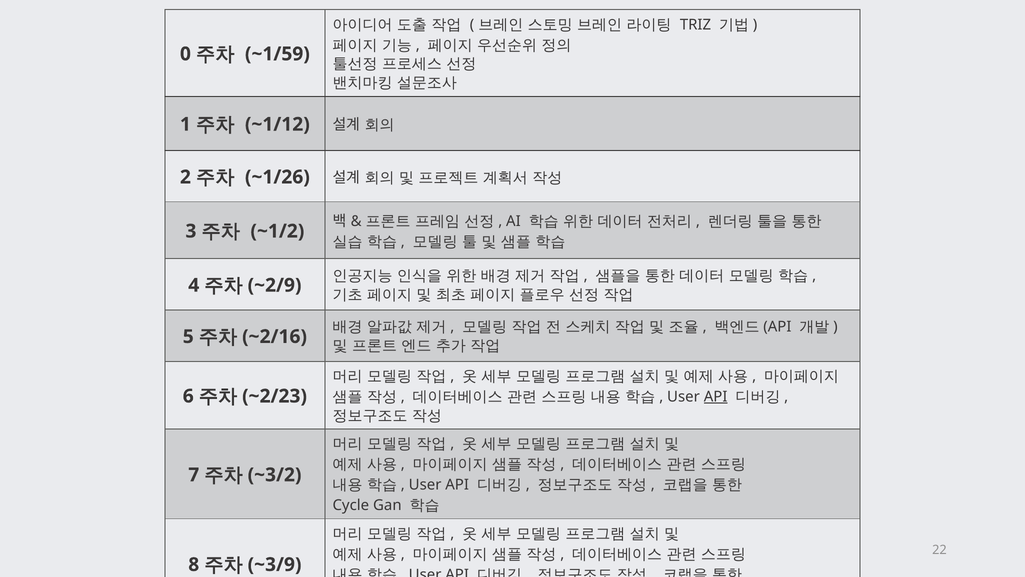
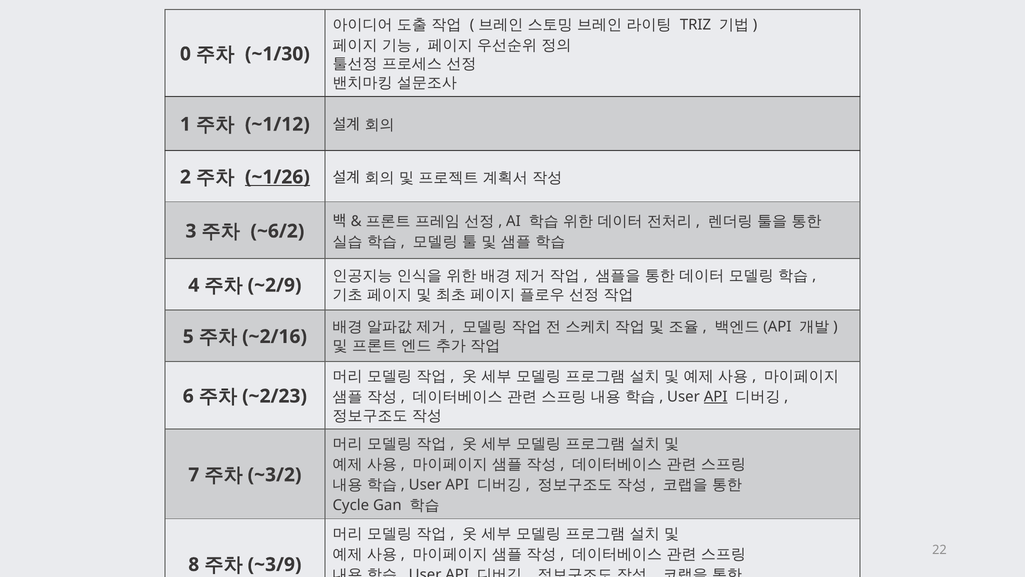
~1/59: ~1/59 -> ~1/30
~1/26 underline: none -> present
~1/2: ~1/2 -> ~6/2
